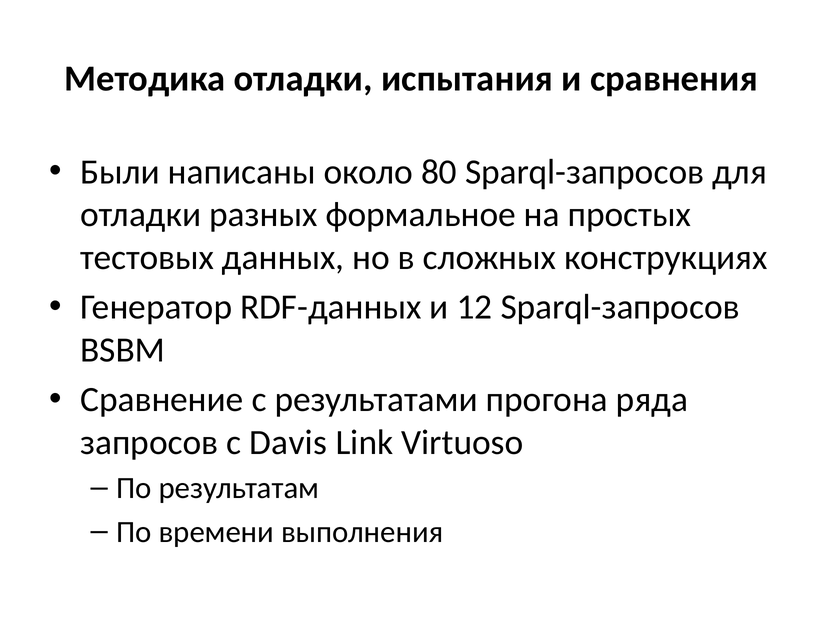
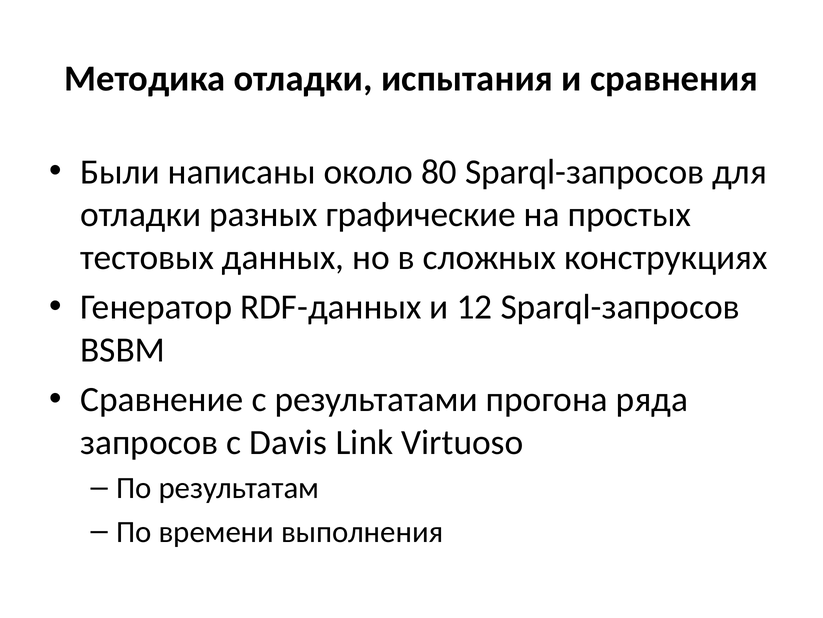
формальное: формальное -> графические
